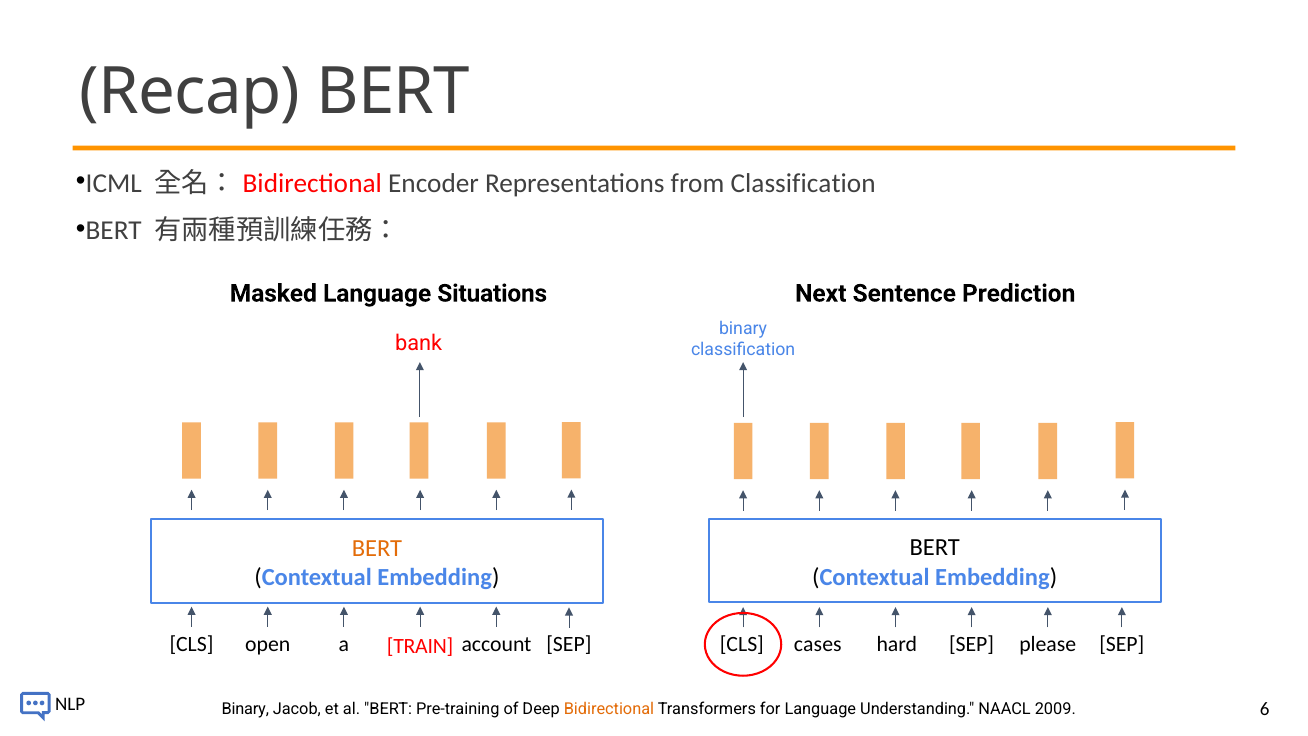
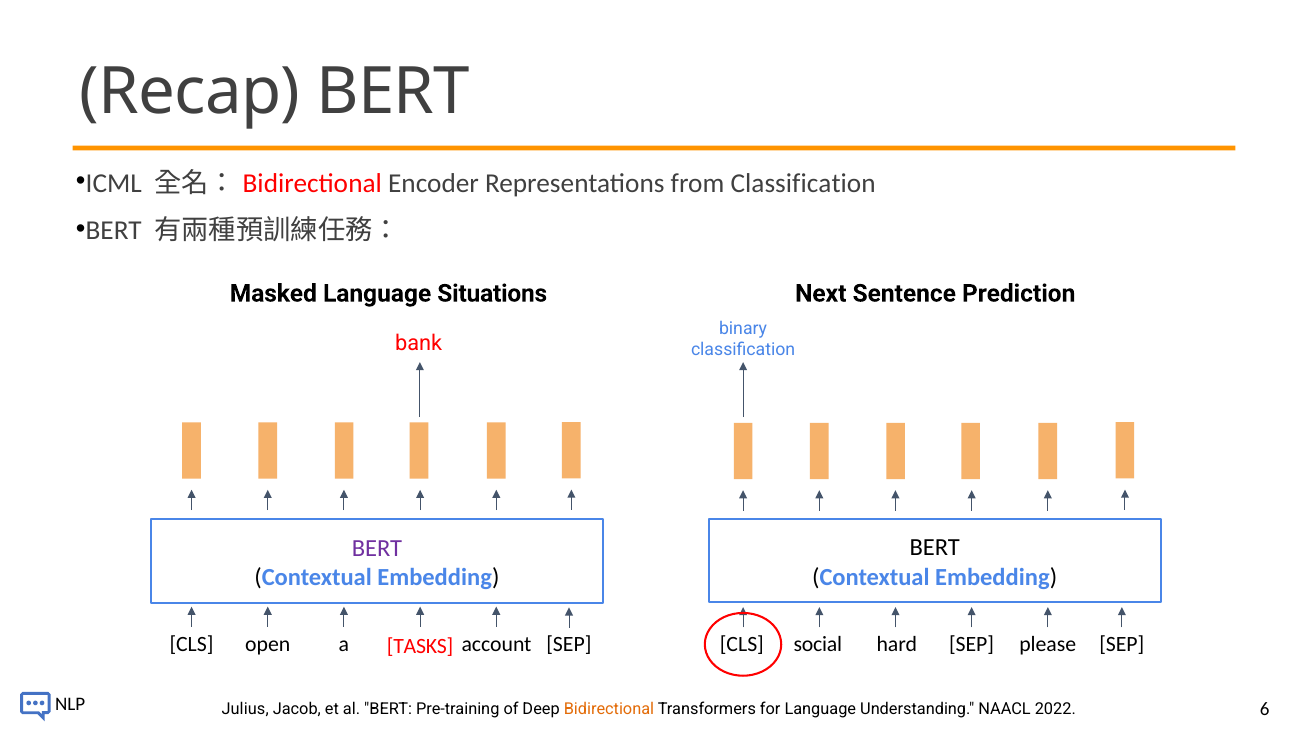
BERT at (377, 548) colour: orange -> purple
TRAIN: TRAIN -> TASKS
cases: cases -> social
Binary at (245, 709): Binary -> Julius
2009: 2009 -> 2022
